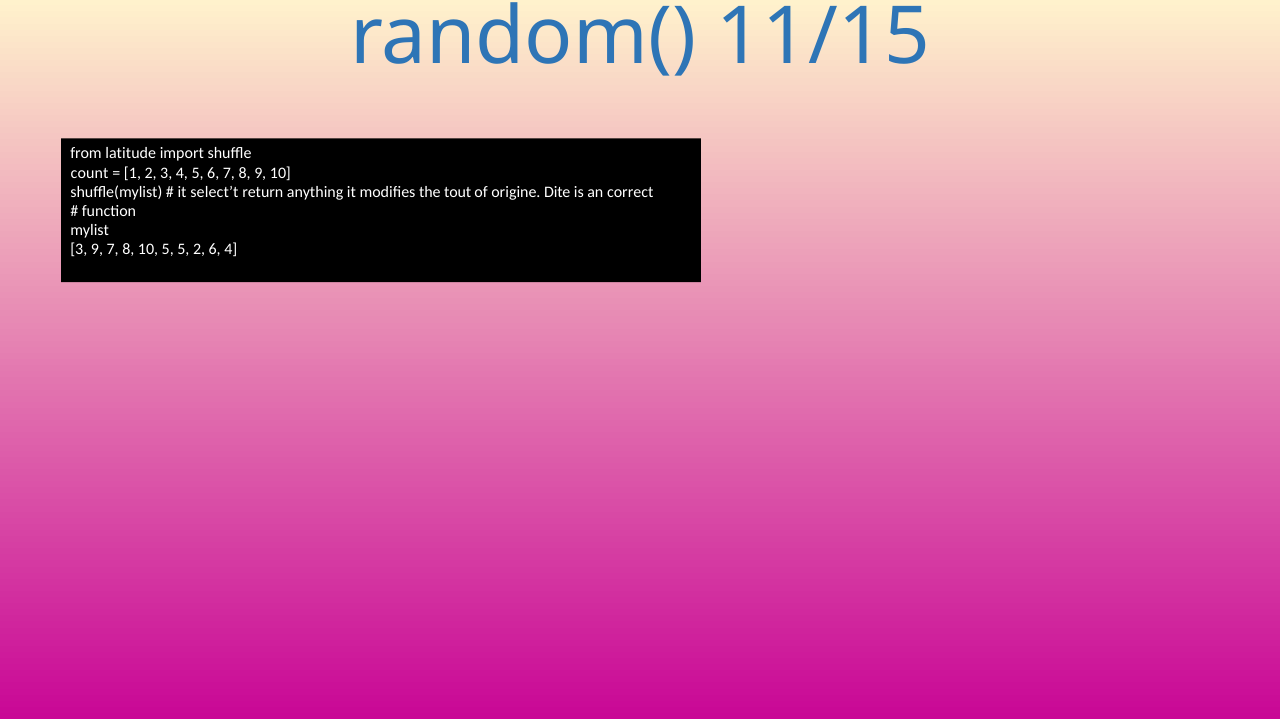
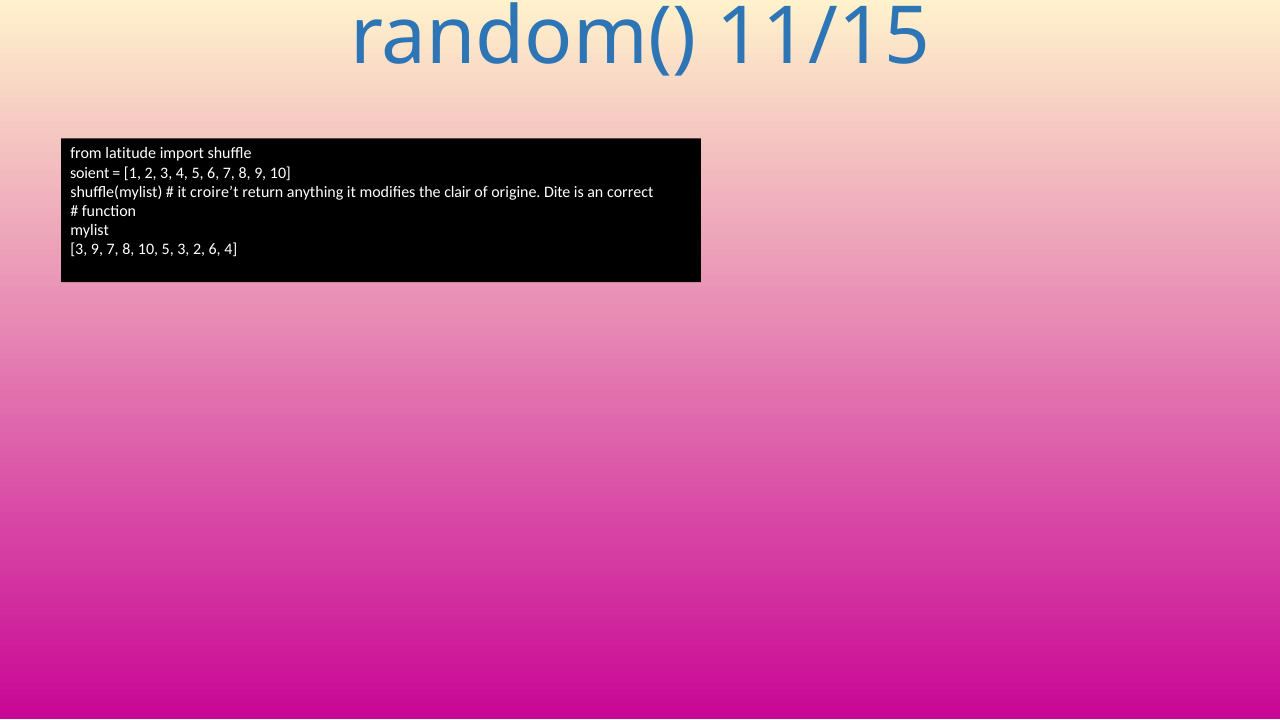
count: count -> soient
select’t: select’t -> croire’t
tout: tout -> clair
5 5: 5 -> 3
